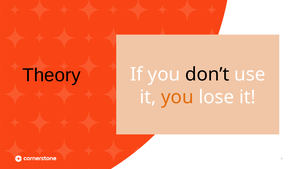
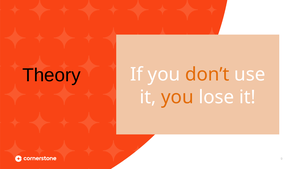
don’t colour: black -> orange
